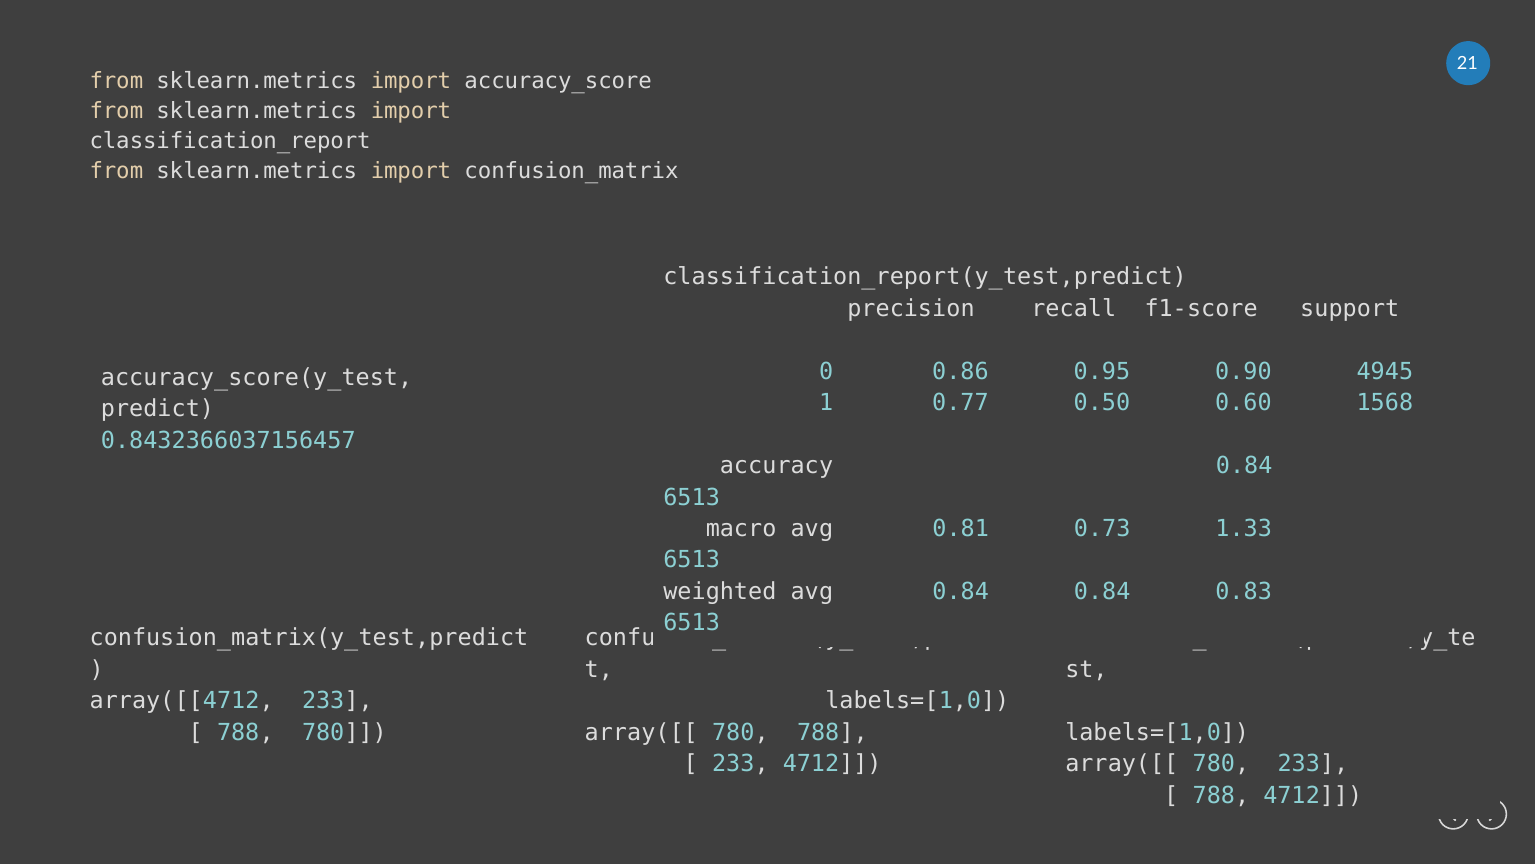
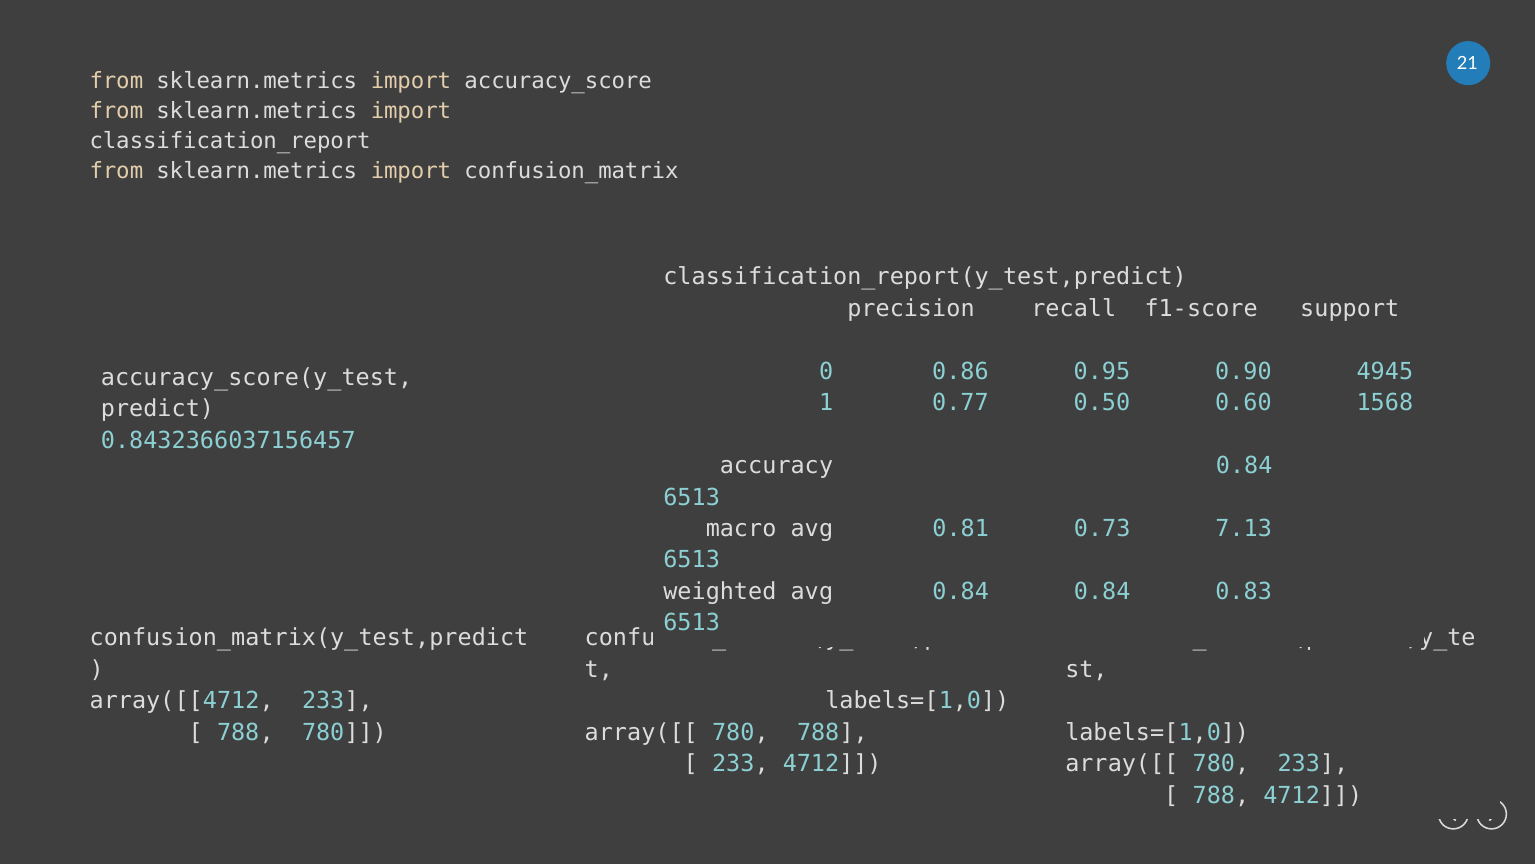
1.33: 1.33 -> 7.13
